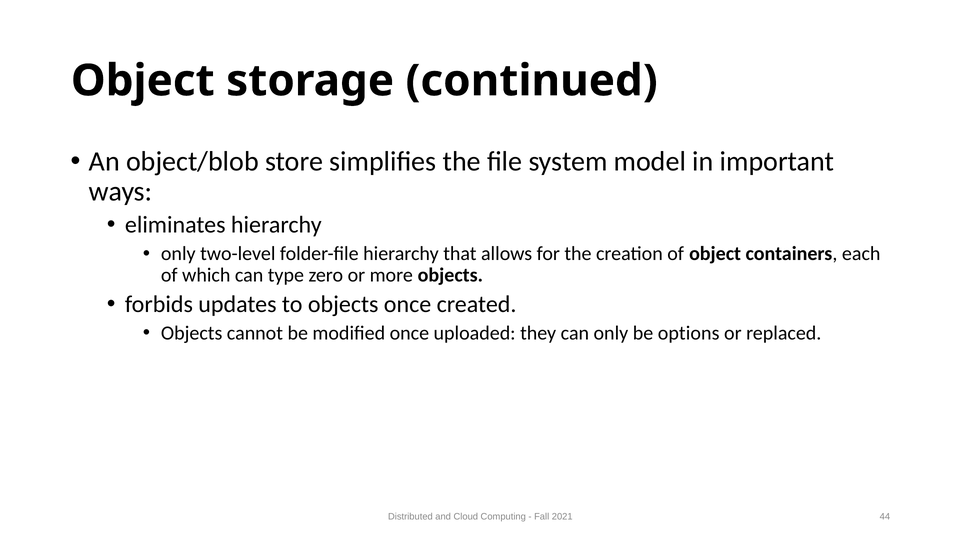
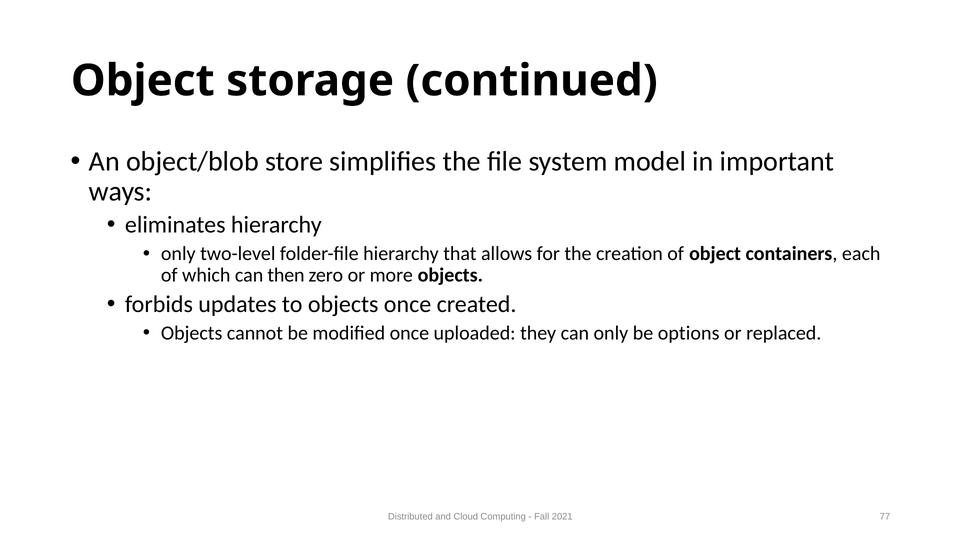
type: type -> then
44: 44 -> 77
